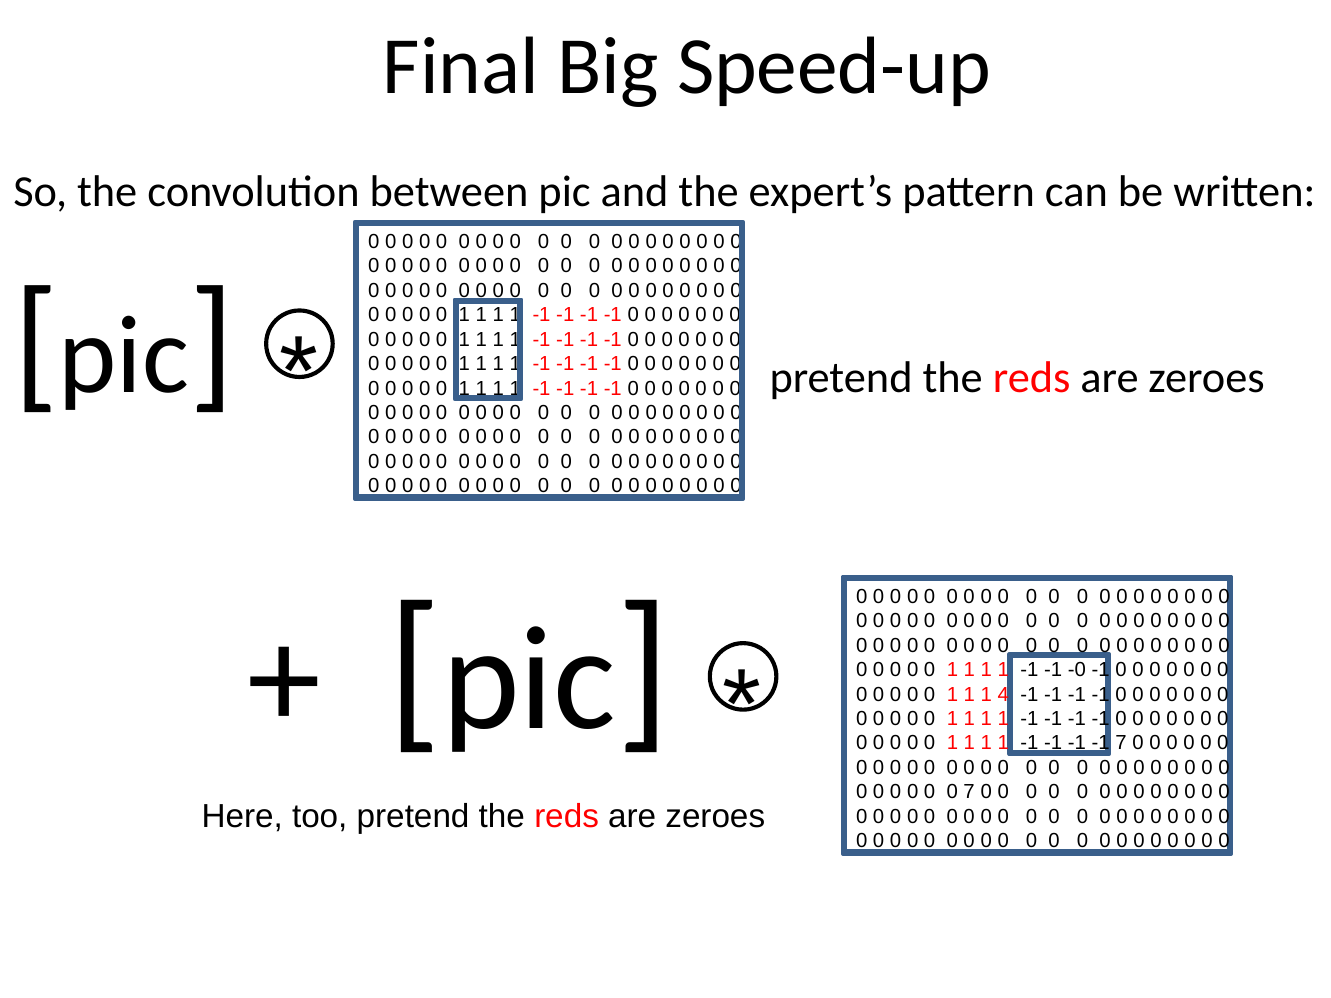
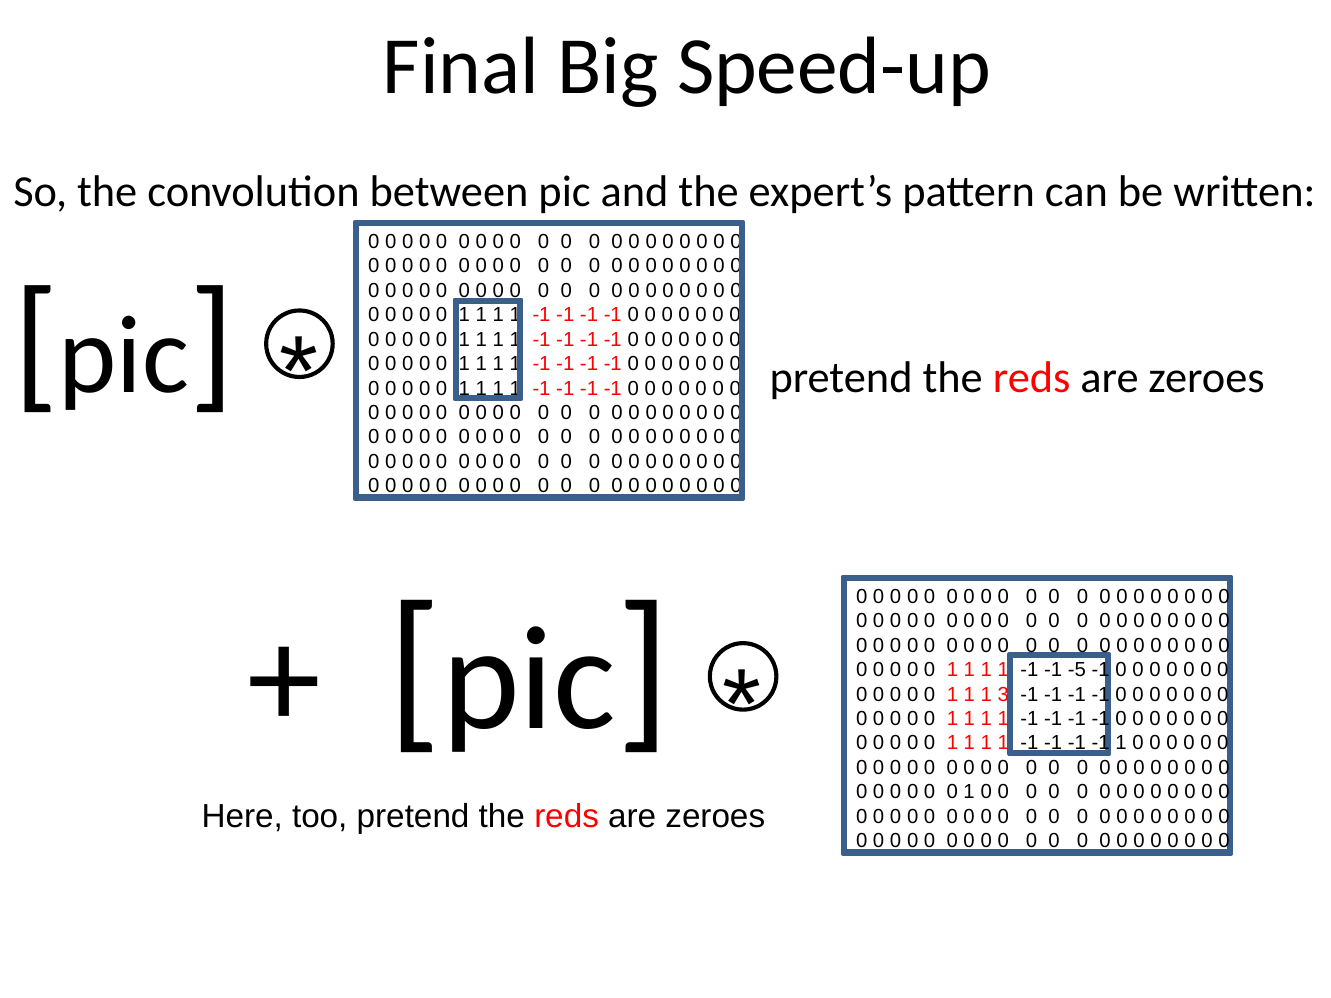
-0: -0 -> -5
4: 4 -> 3
-1 7: 7 -> 1
7 at (969, 792): 7 -> 1
